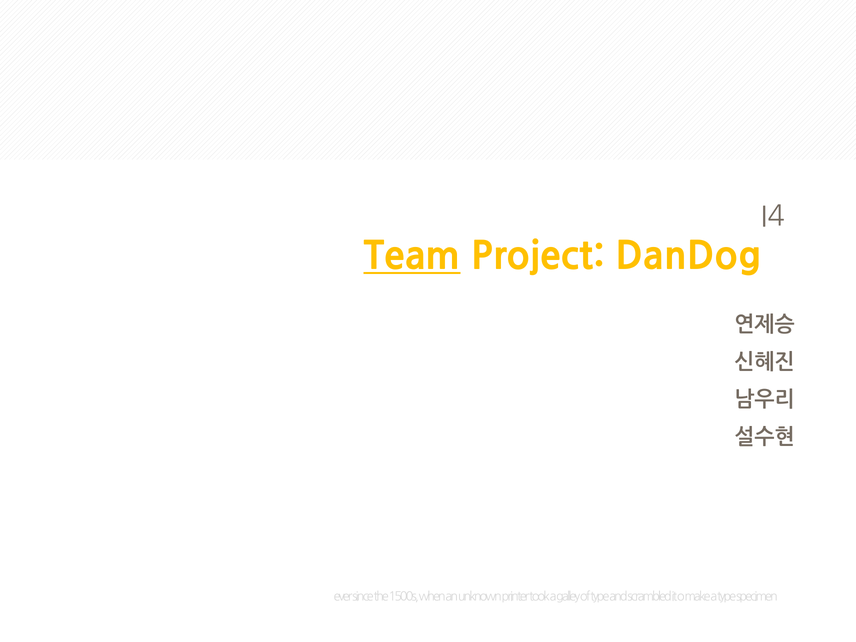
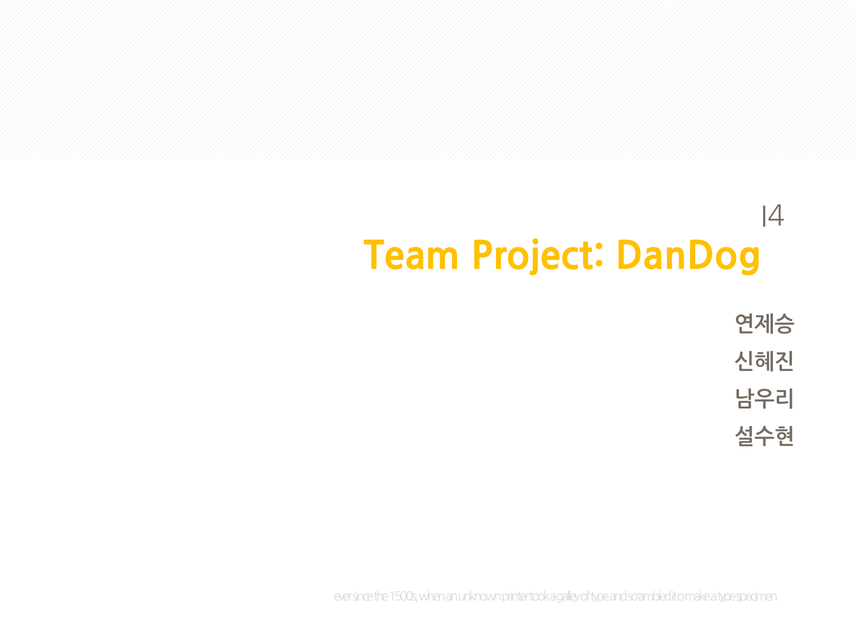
Team underline: present -> none
